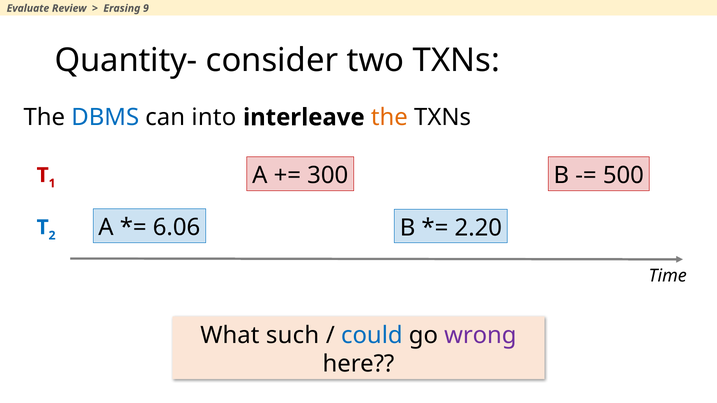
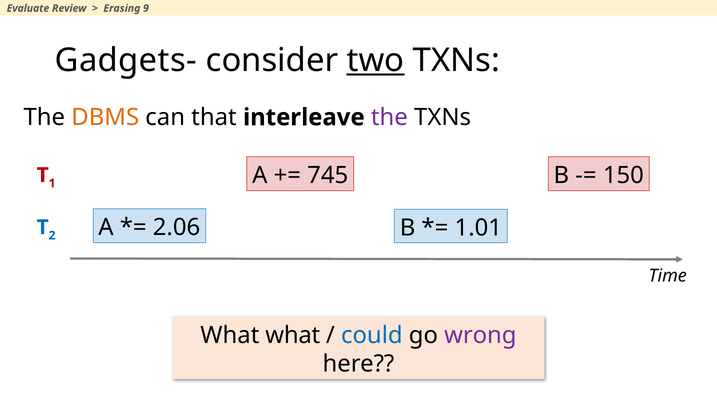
Quantity-: Quantity- -> Gadgets-
two underline: none -> present
DBMS colour: blue -> orange
into: into -> that
the at (389, 117) colour: orange -> purple
300: 300 -> 745
500: 500 -> 150
6.06: 6.06 -> 2.06
2.20: 2.20 -> 1.01
What such: such -> what
